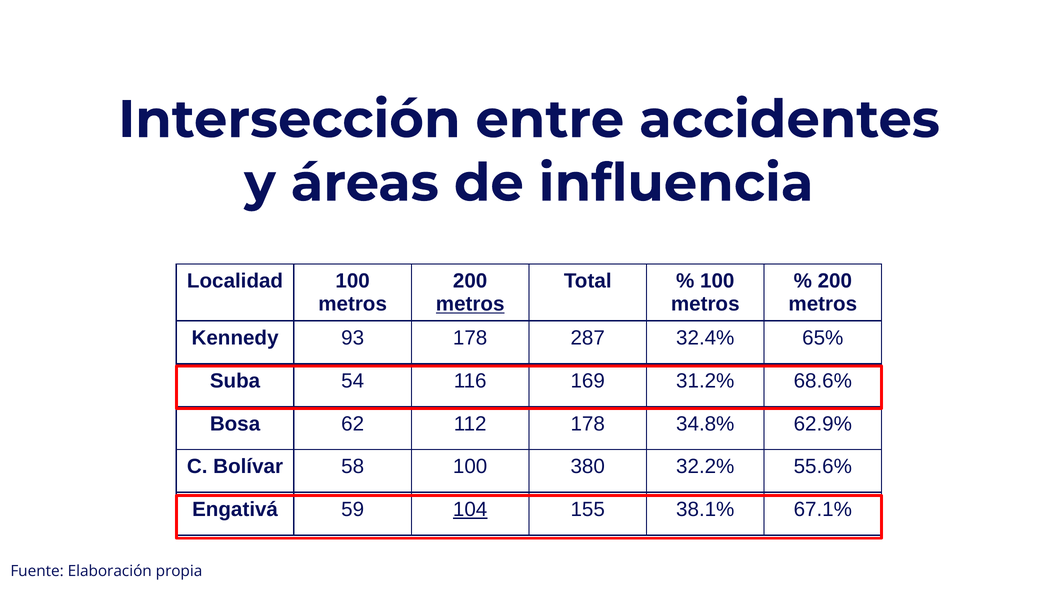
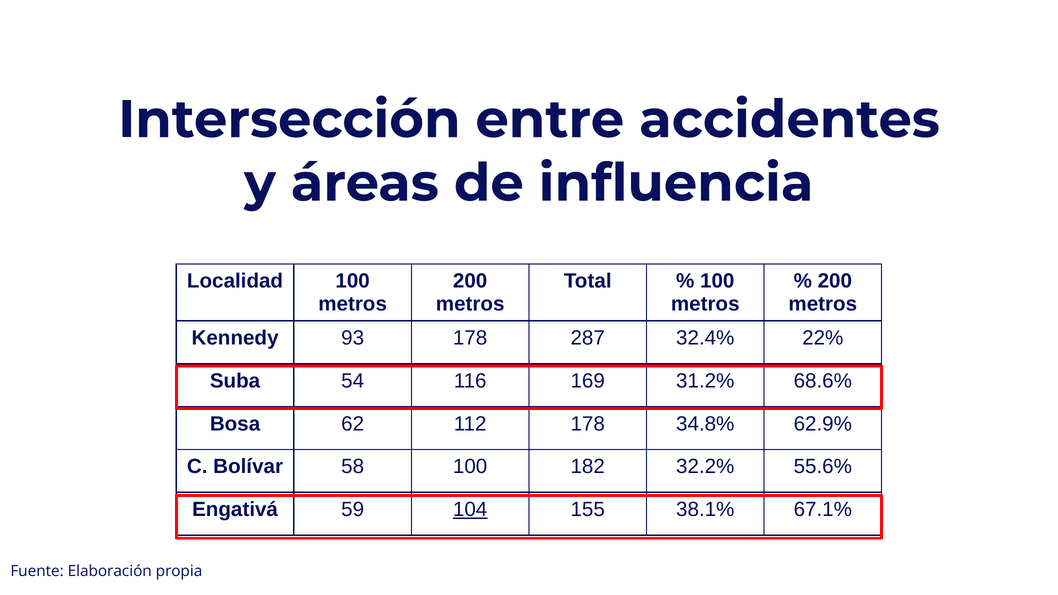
metros at (470, 304) underline: present -> none
65%: 65% -> 22%
380: 380 -> 182
